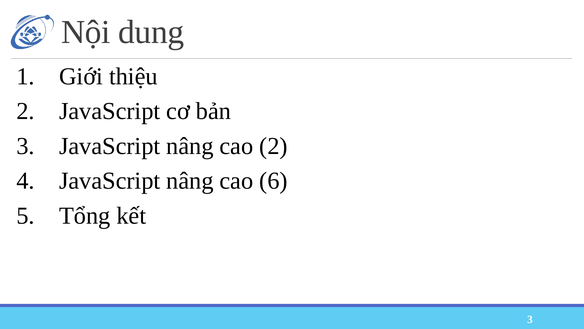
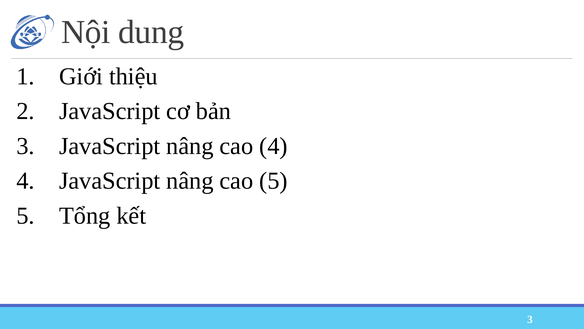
cao 2: 2 -> 4
cao 6: 6 -> 5
